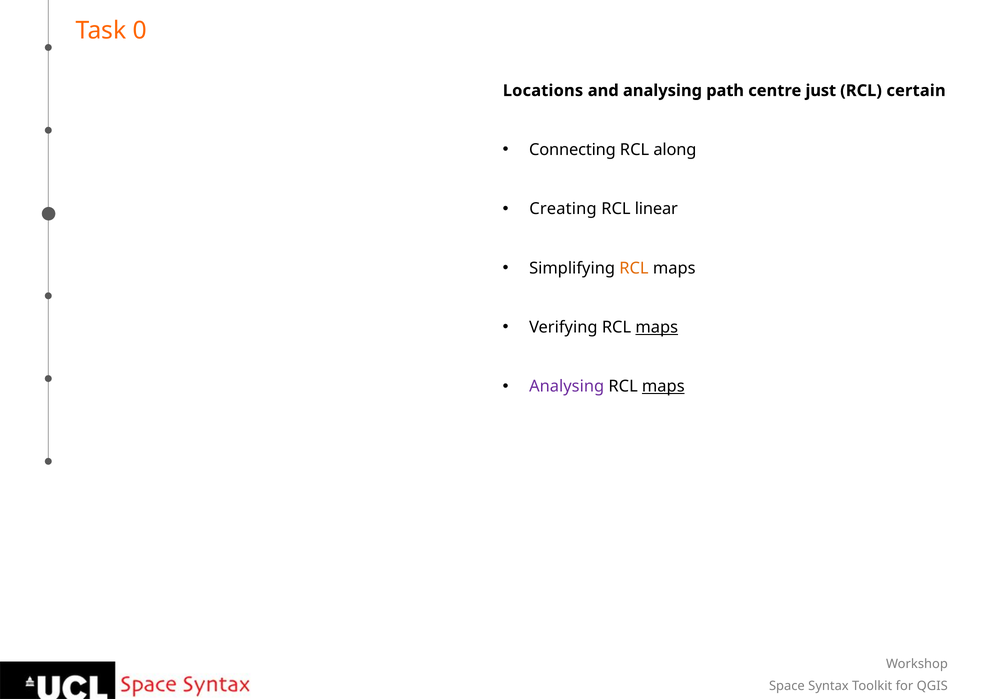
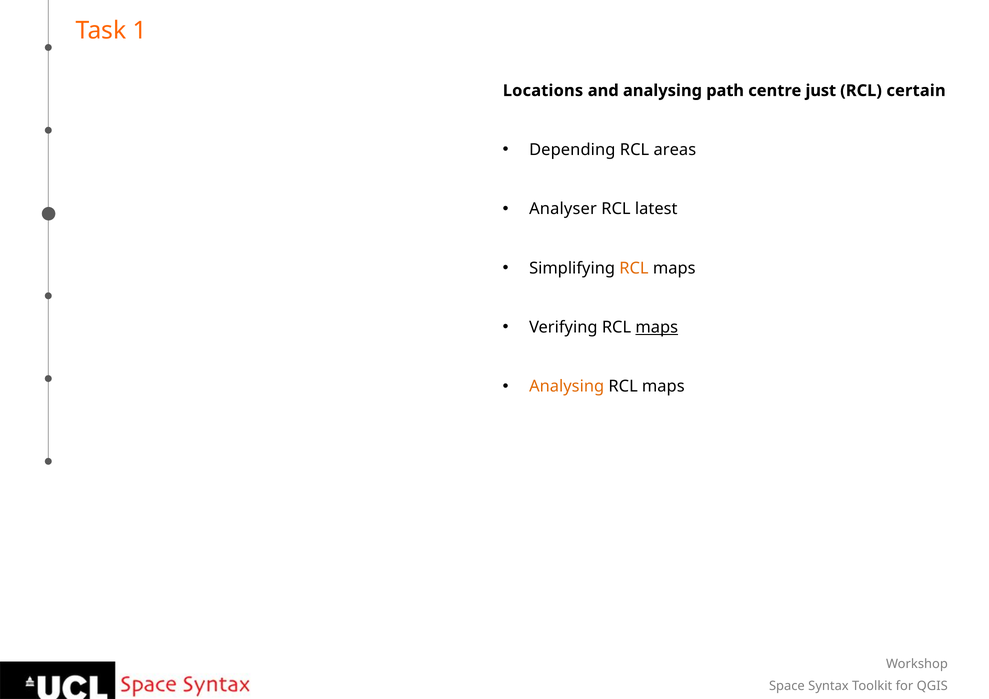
0: 0 -> 1
Connecting: Connecting -> Depending
along: along -> areas
Creating: Creating -> Analyser
linear: linear -> latest
Analysing at (567, 387) colour: purple -> orange
maps at (663, 387) underline: present -> none
